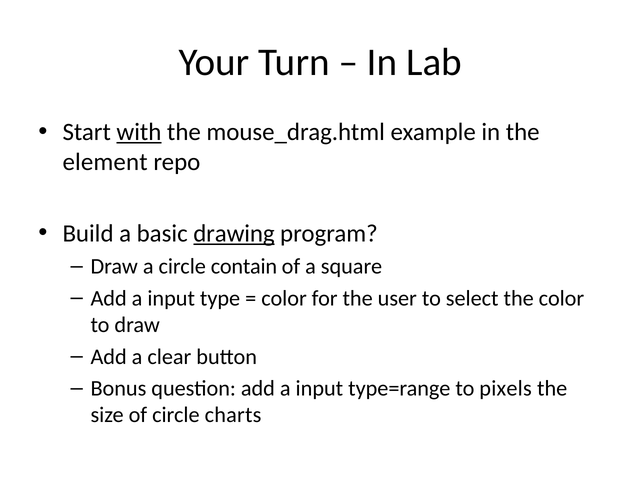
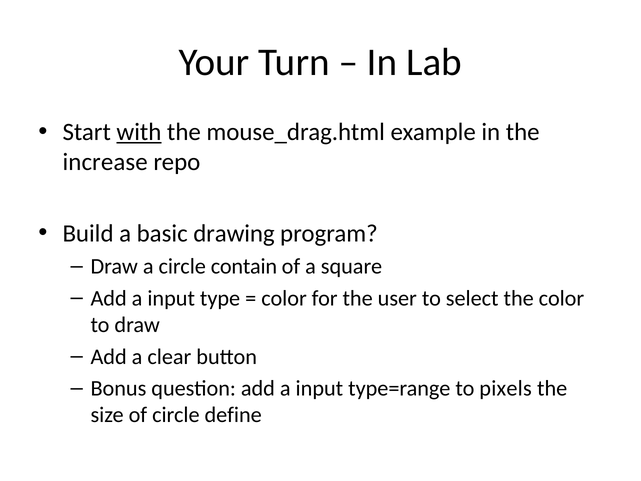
element: element -> increase
drawing underline: present -> none
charts: charts -> define
